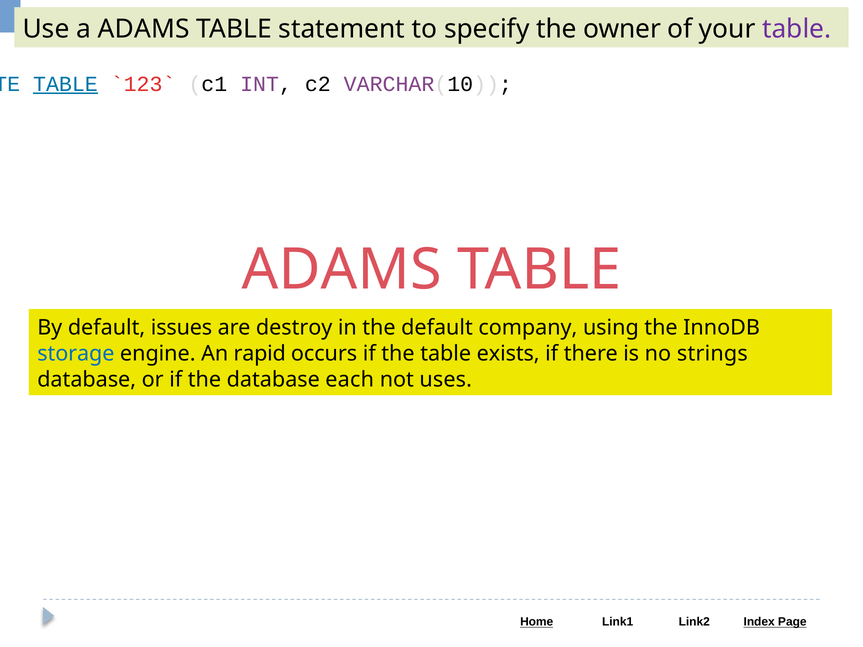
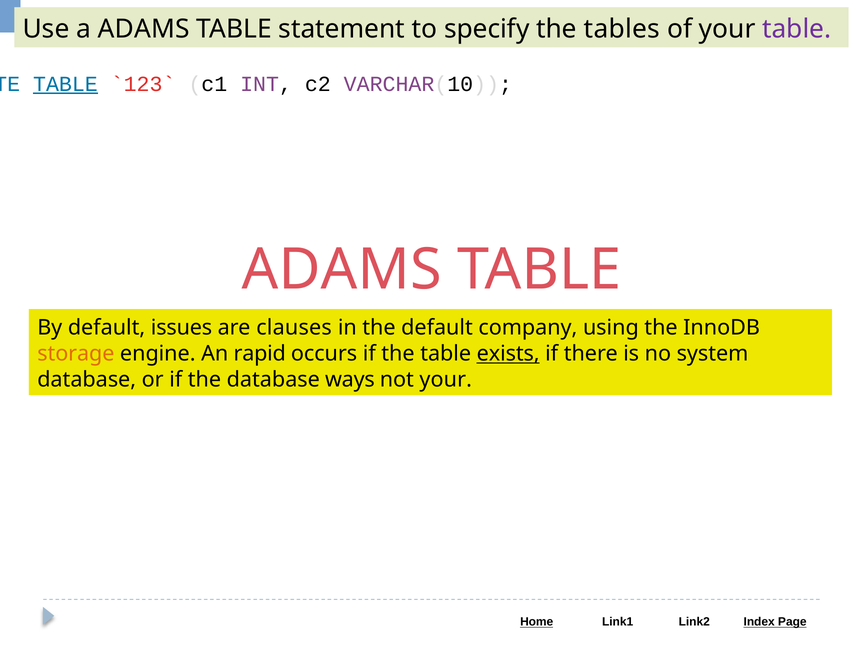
owner: owner -> tables
destroy: destroy -> clauses
storage colour: blue -> orange
exists underline: none -> present
strings: strings -> system
each: each -> ways
not uses: uses -> your
